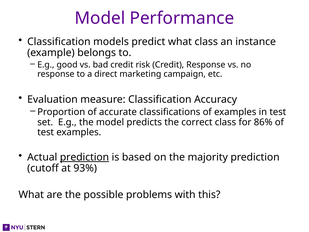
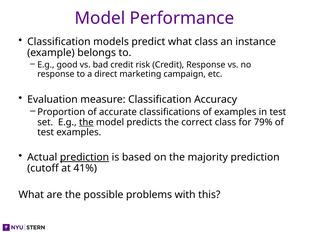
the at (86, 122) underline: none -> present
86%: 86% -> 79%
93%: 93% -> 41%
